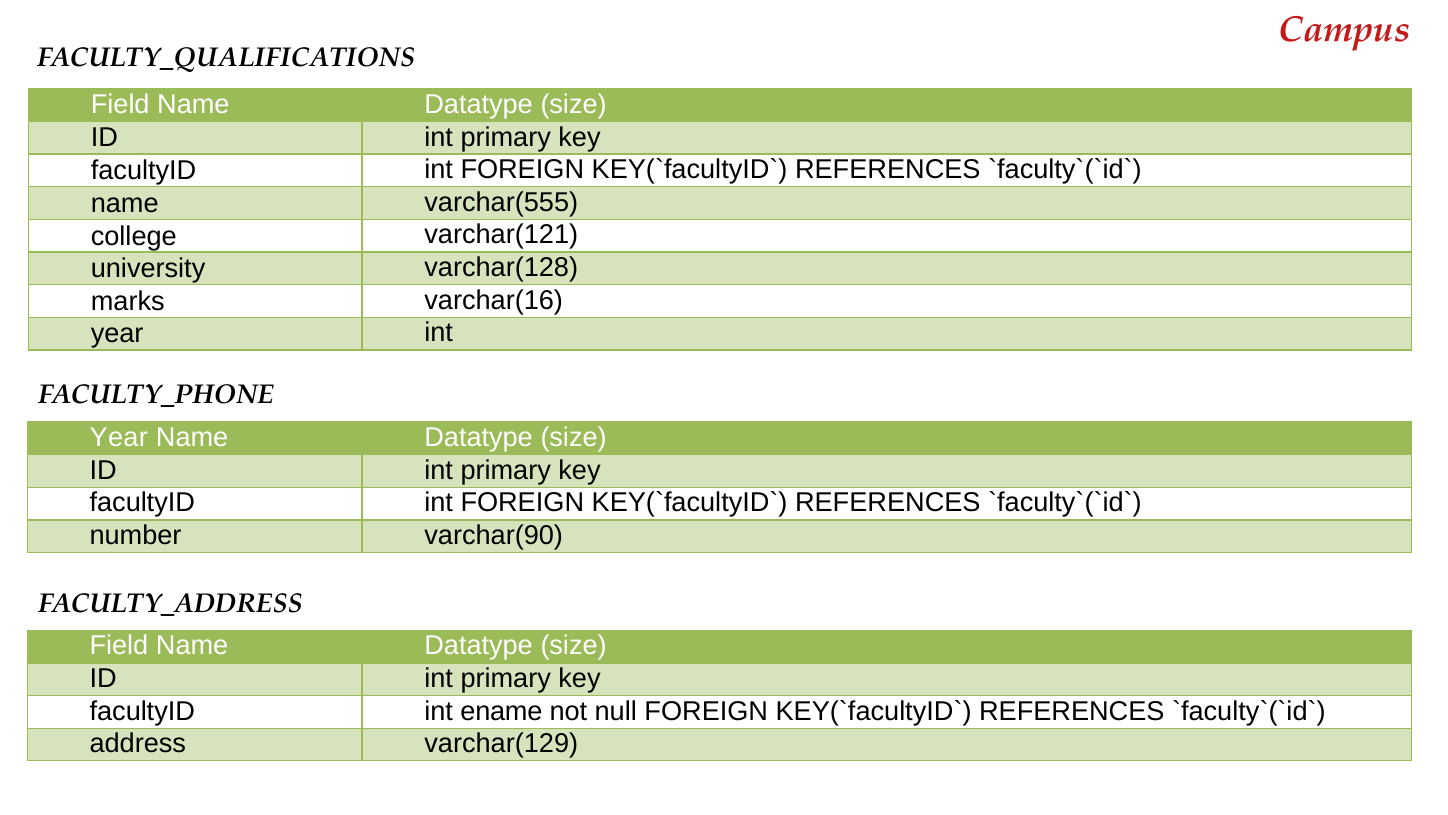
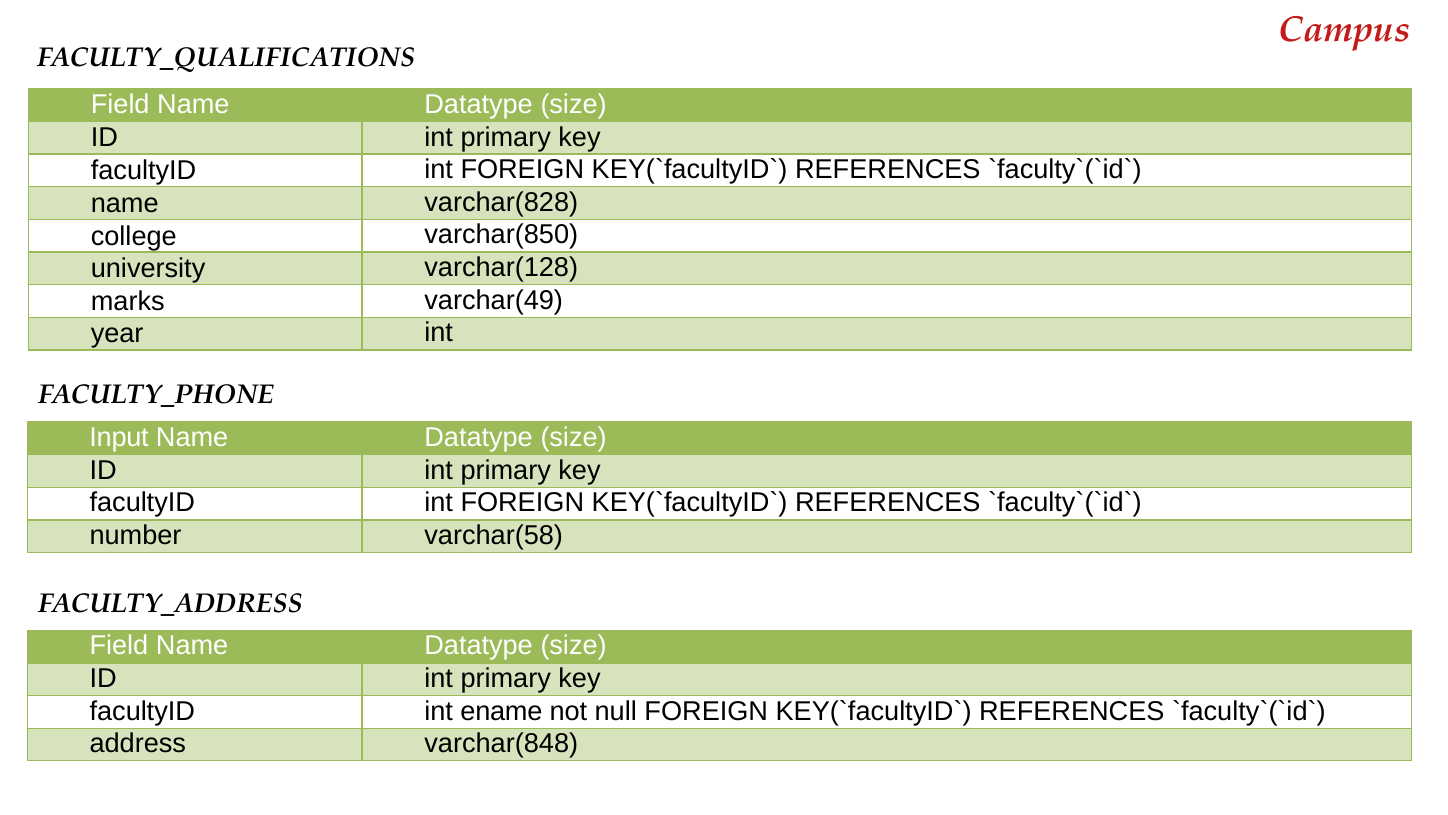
varchar(555: varchar(555 -> varchar(828
varchar(121: varchar(121 -> varchar(850
varchar(16: varchar(16 -> varchar(49
Year at (119, 437): Year -> Input
varchar(90: varchar(90 -> varchar(58
varchar(129: varchar(129 -> varchar(848
